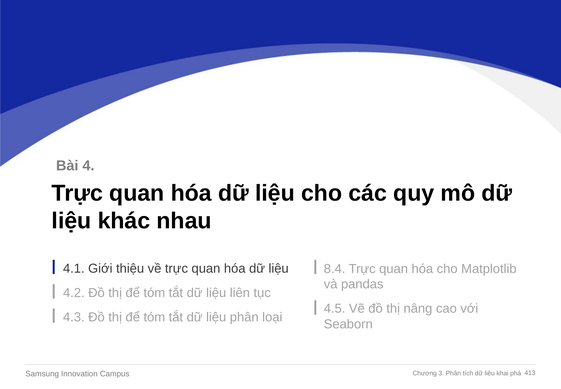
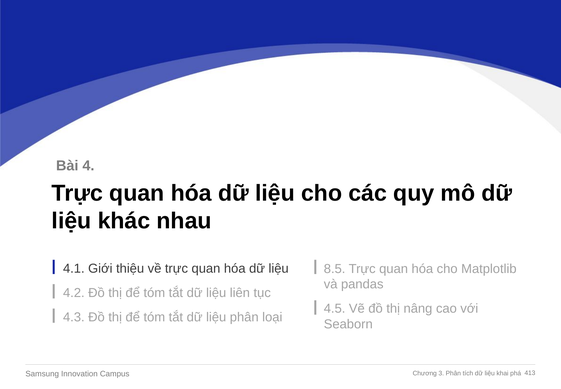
8.4: 8.4 -> 8.5
